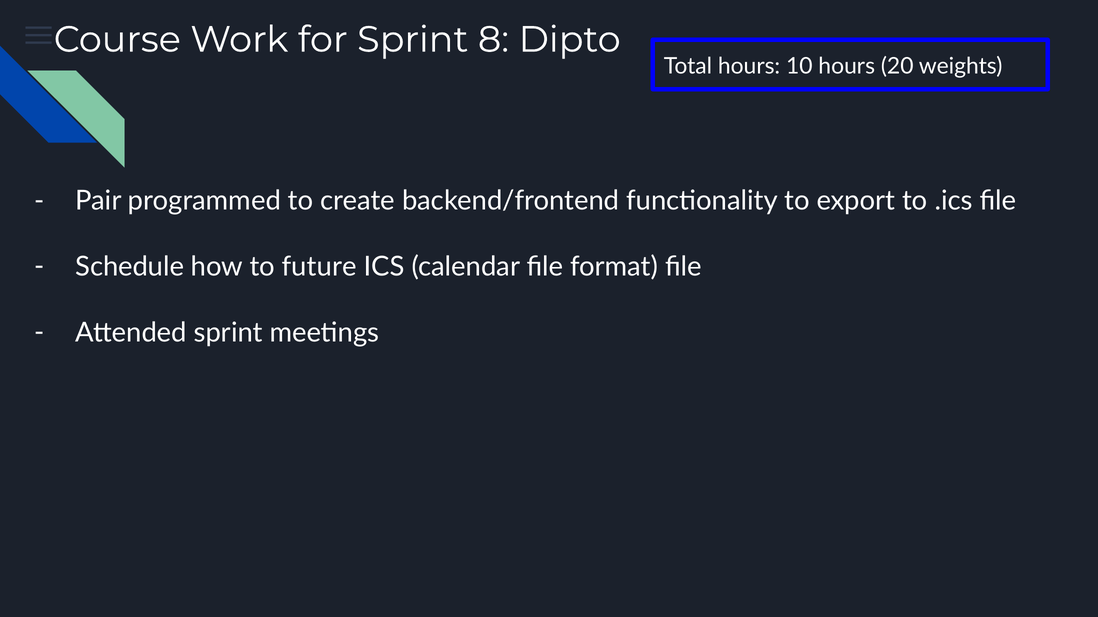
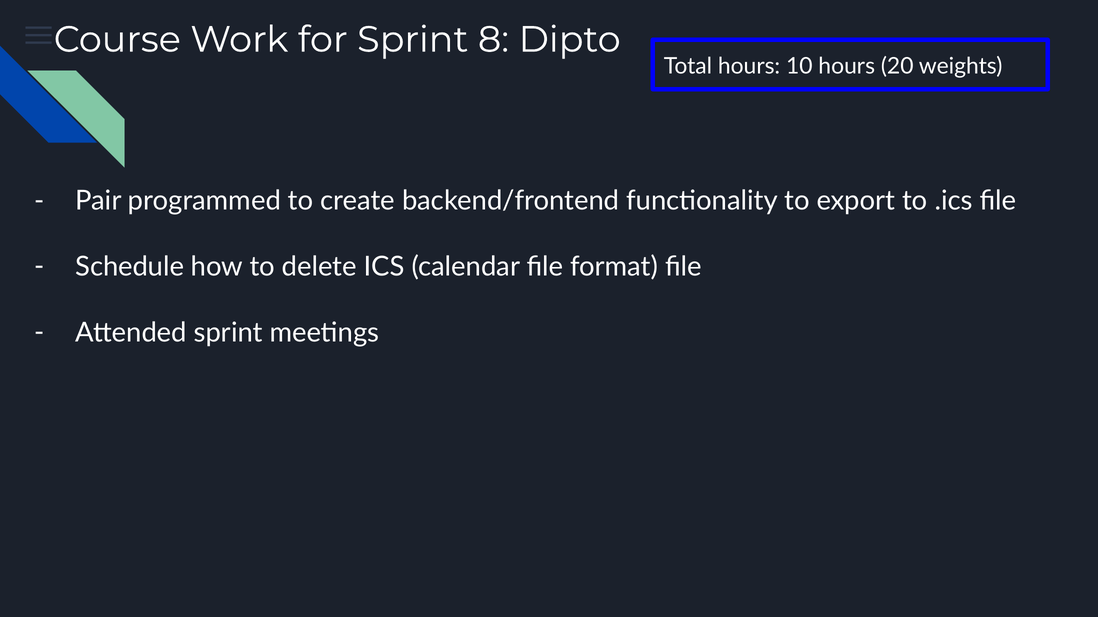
future: future -> delete
